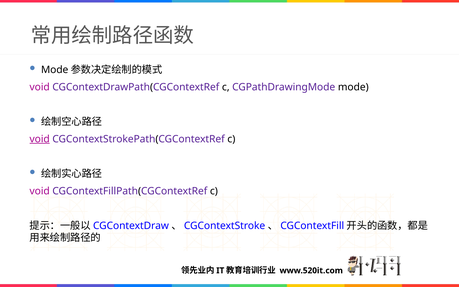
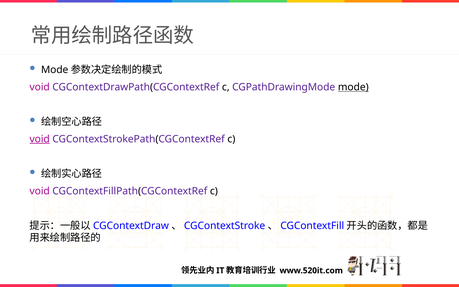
mode underline: none -> present
